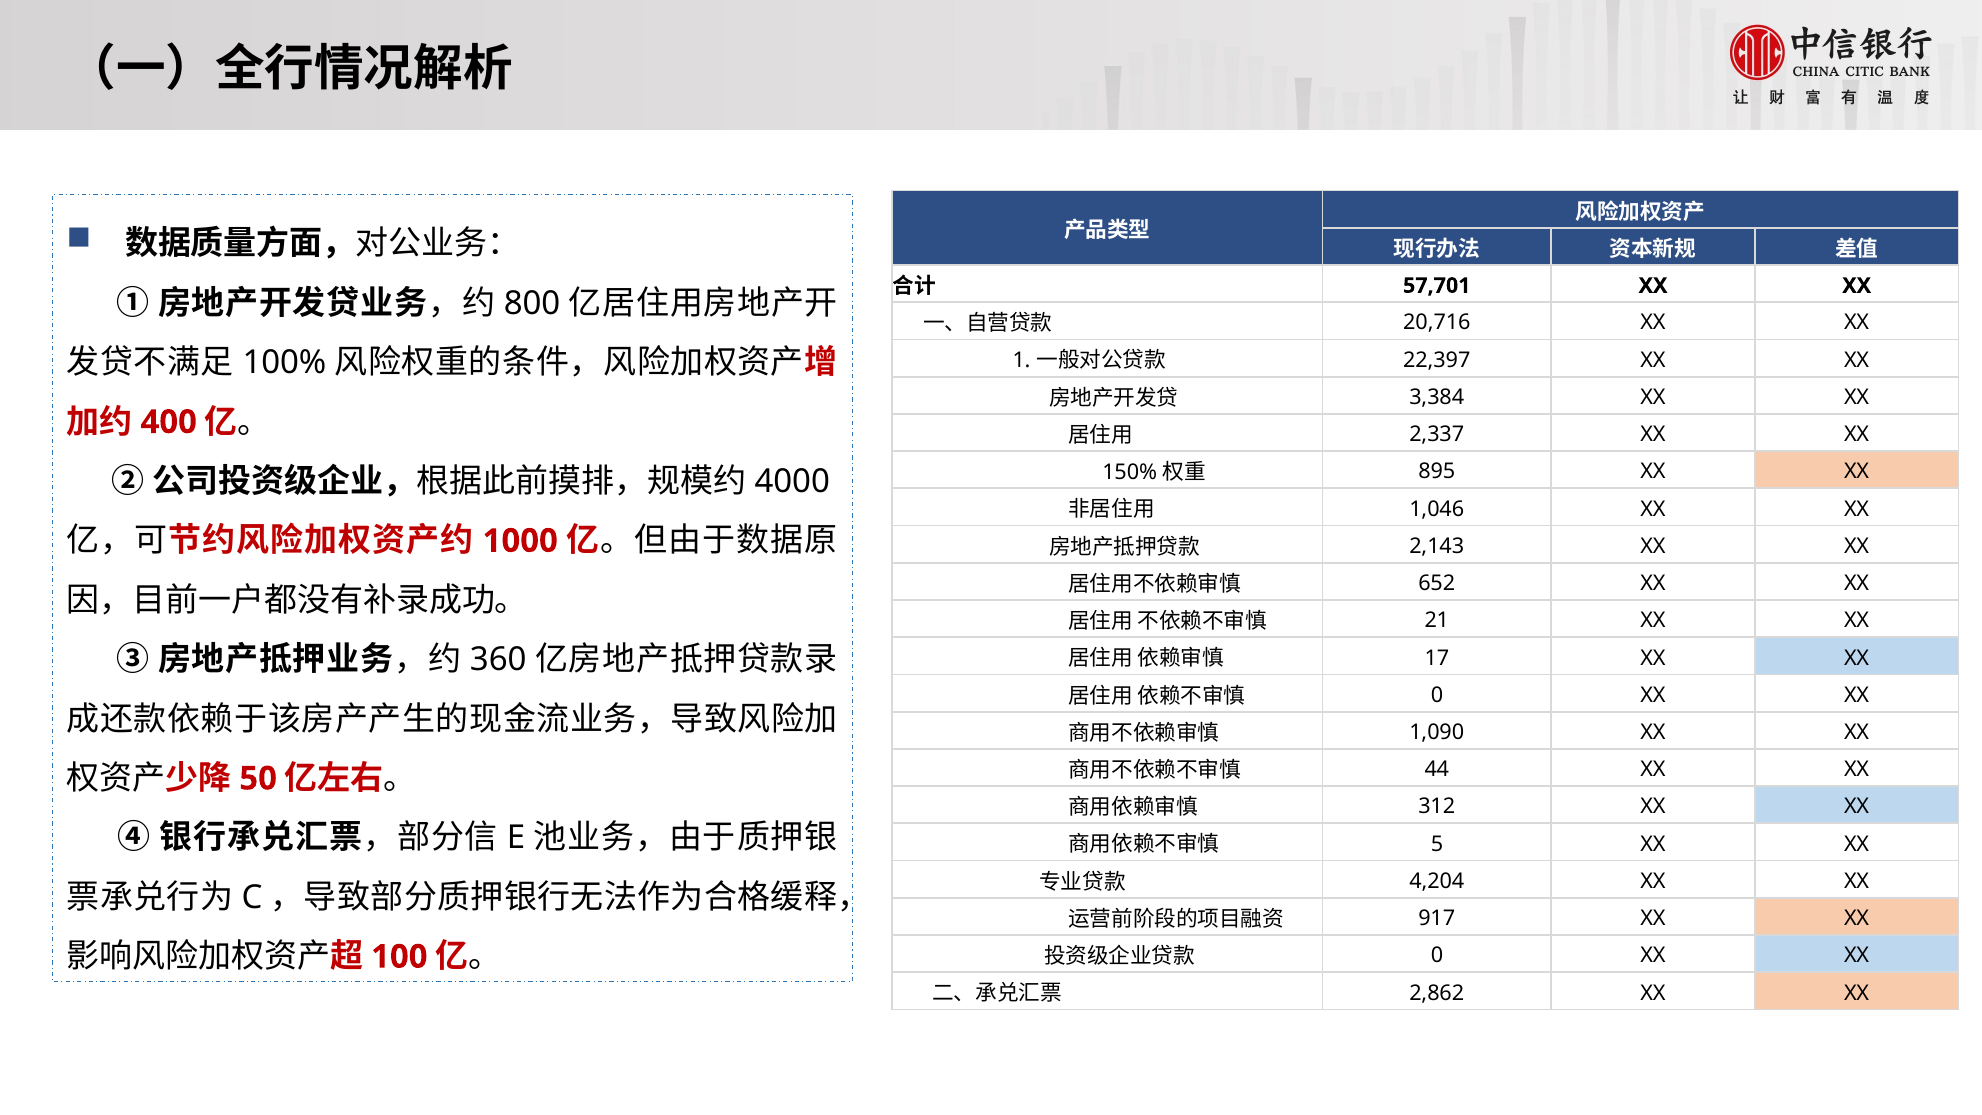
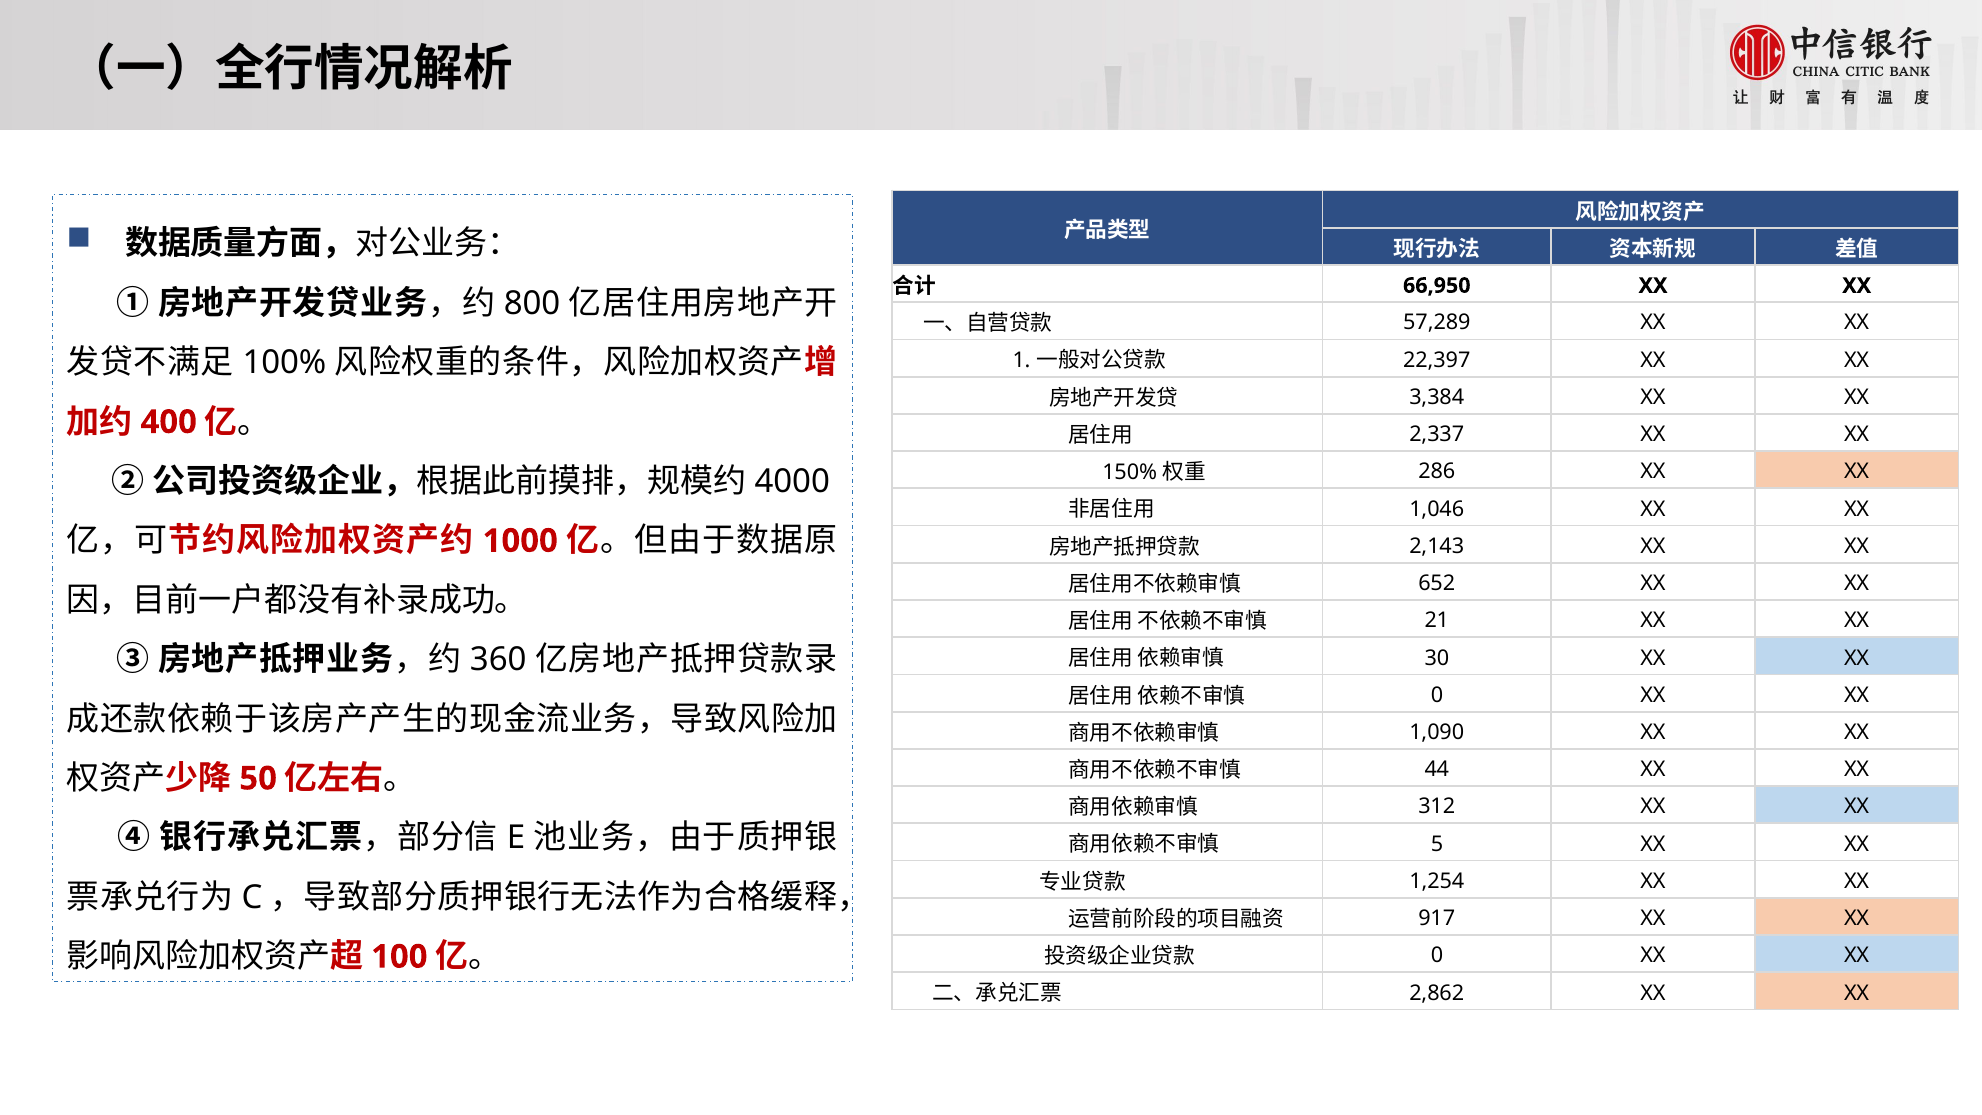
57,701: 57,701 -> 66,950
20,716: 20,716 -> 57,289
895: 895 -> 286
17: 17 -> 30
4,204: 4,204 -> 1,254
